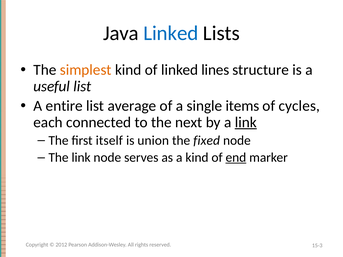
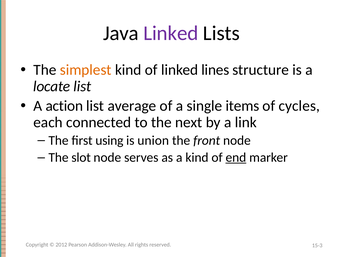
Linked at (171, 33) colour: blue -> purple
useful: useful -> locate
entire: entire -> action
link at (246, 122) underline: present -> none
itself: itself -> using
fixed: fixed -> front
The link: link -> slot
